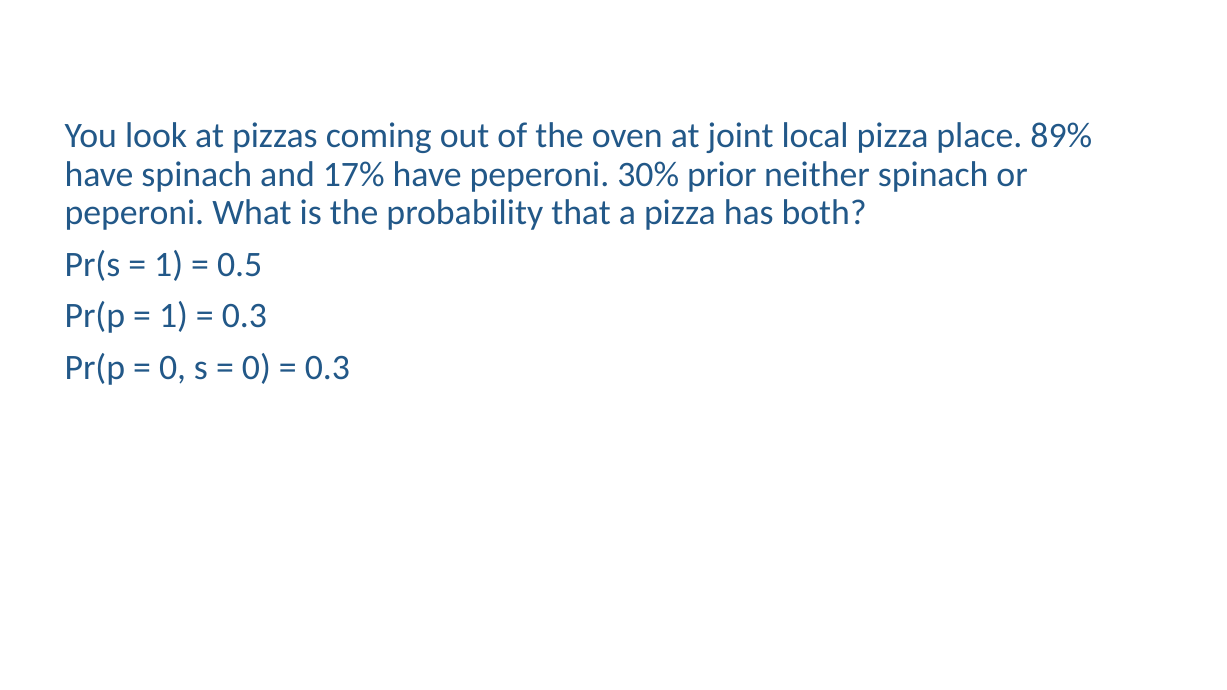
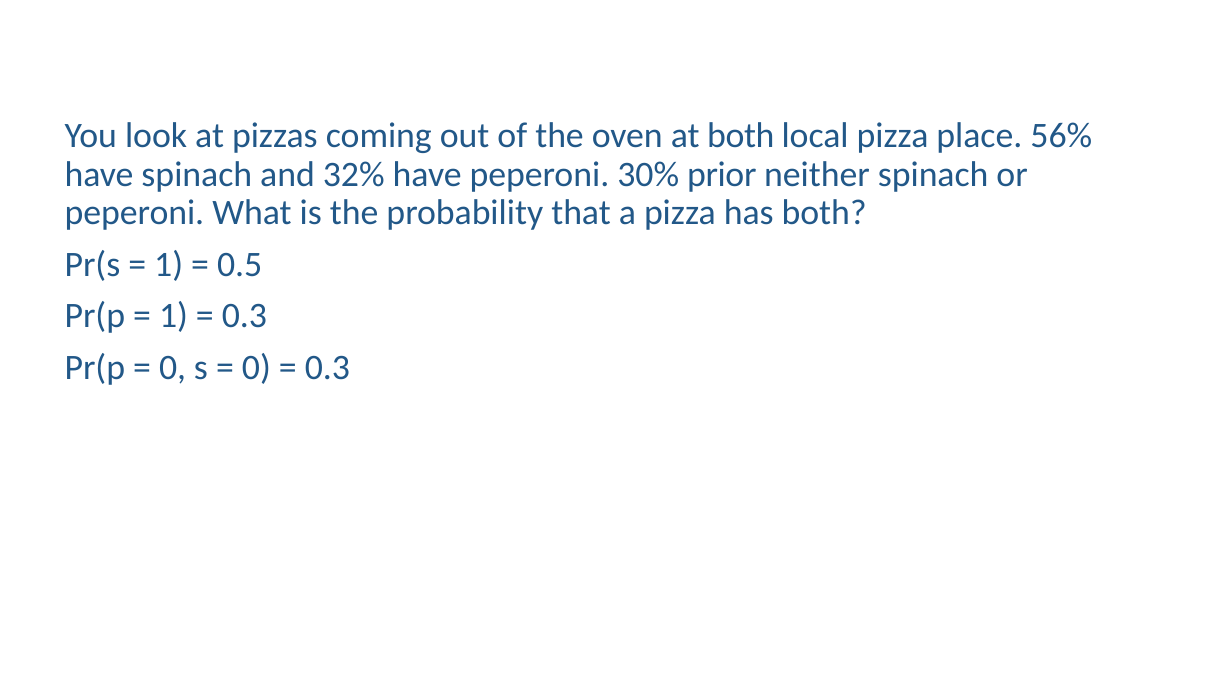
at joint: joint -> both
89%: 89% -> 56%
17%: 17% -> 32%
